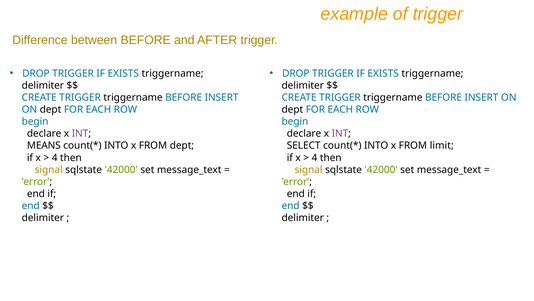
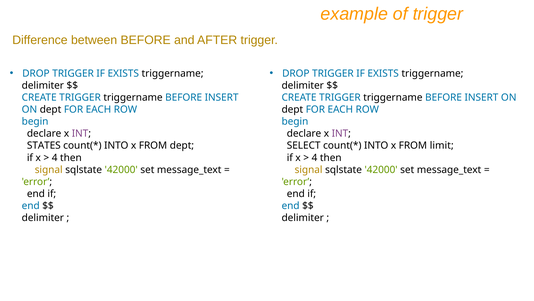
MEANS: MEANS -> STATES
